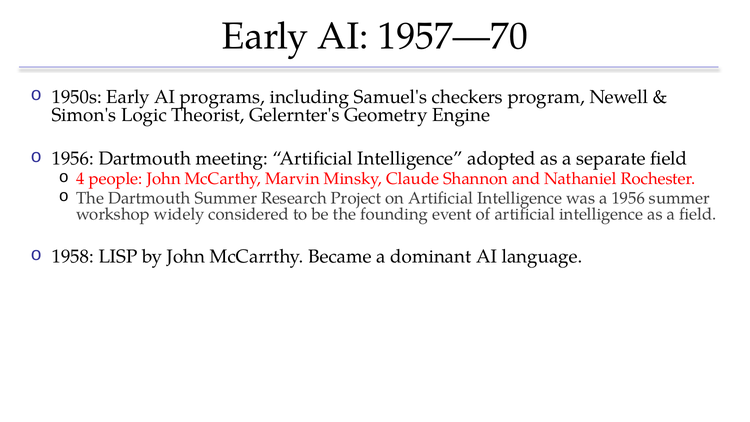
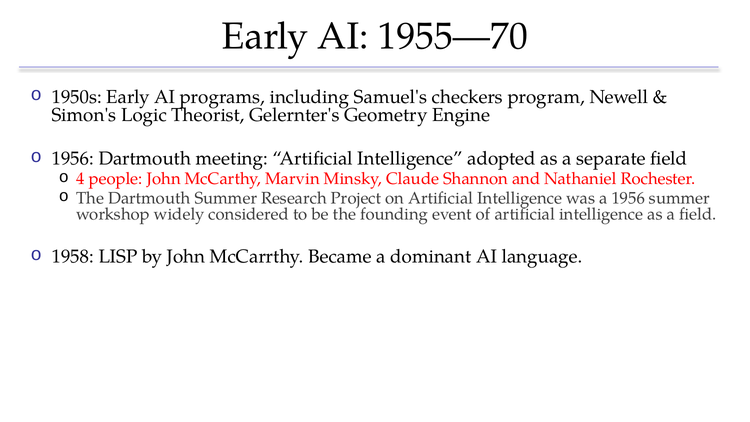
1957—70: 1957—70 -> 1955—70
